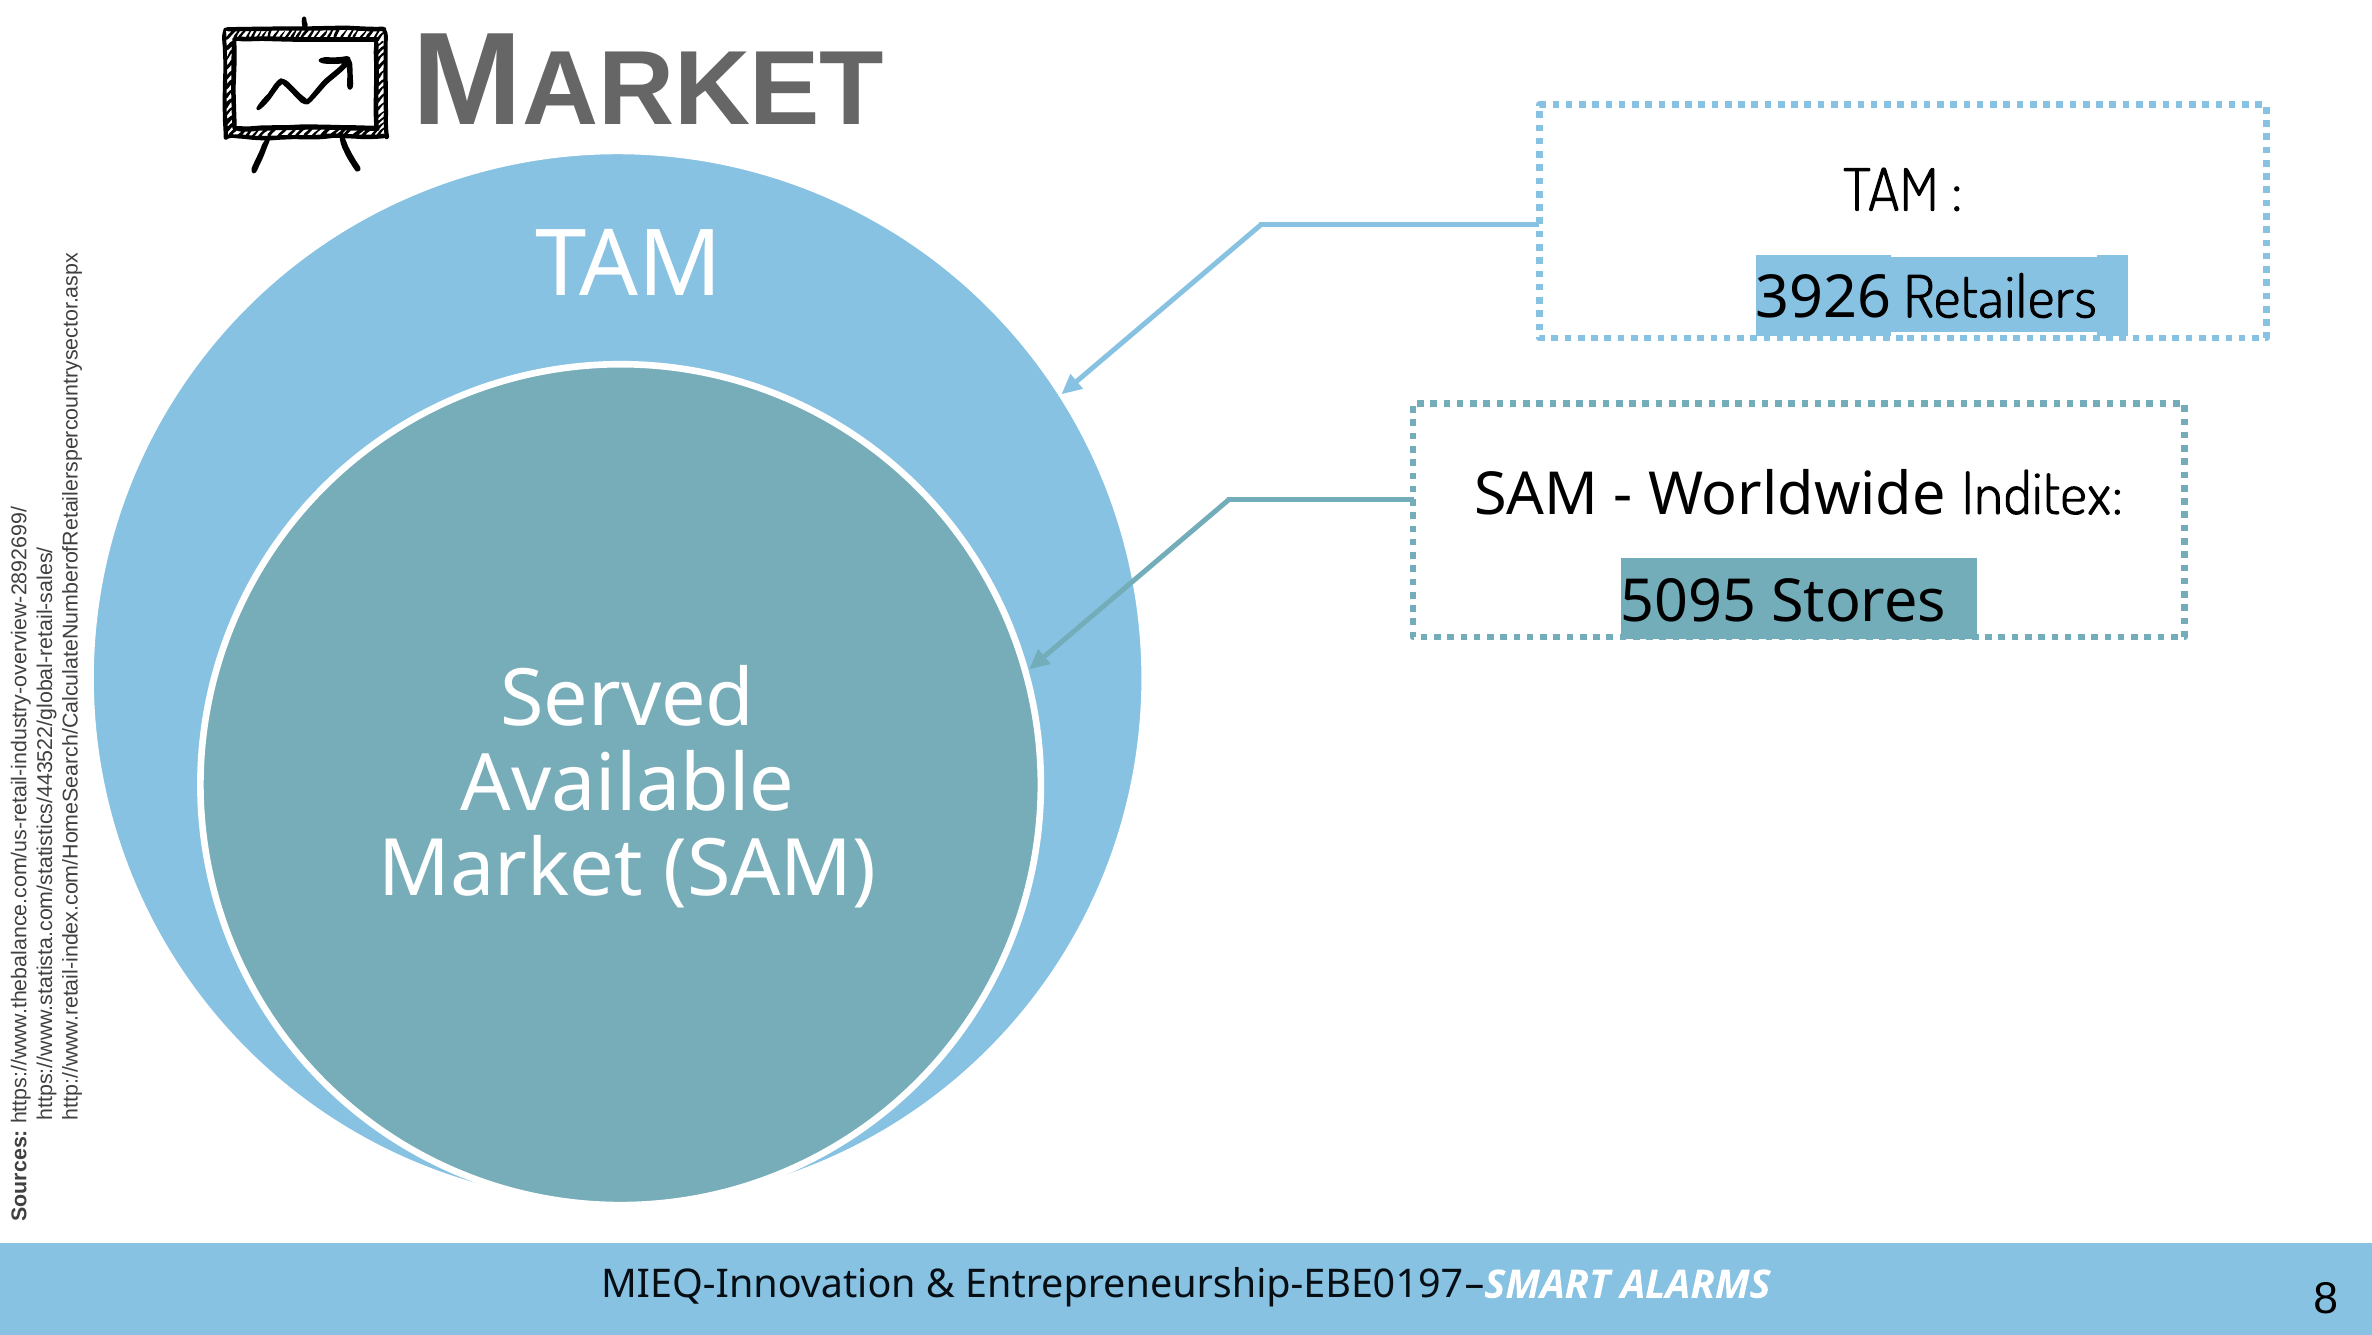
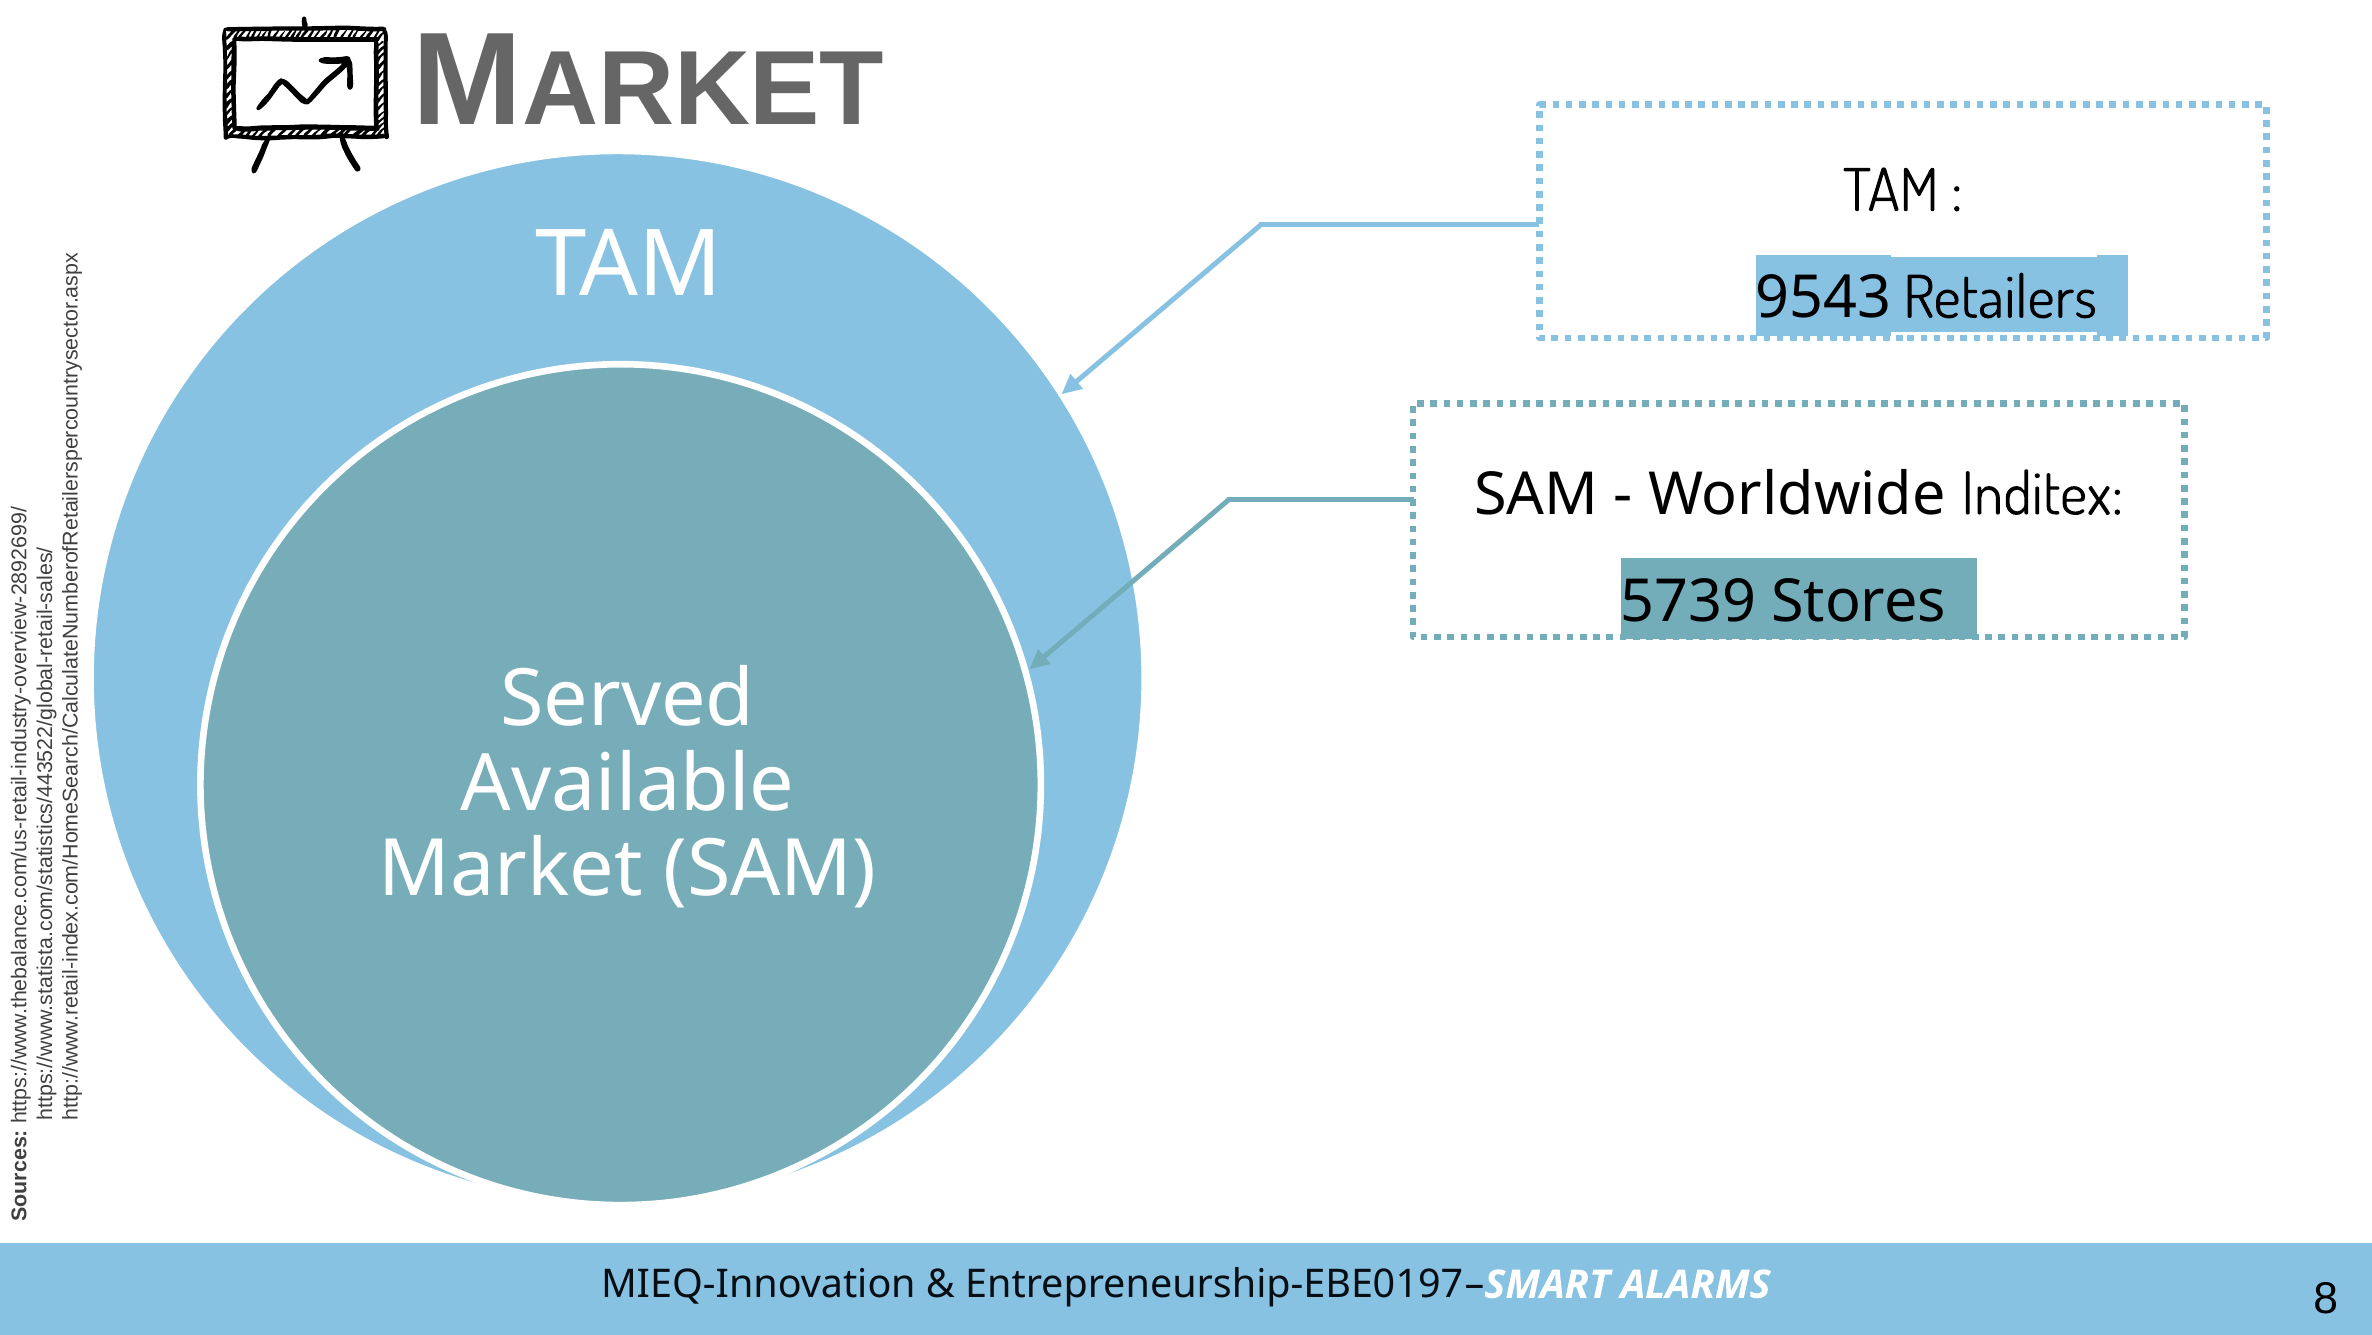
3926: 3926 -> 9543
5095: 5095 -> 5739
